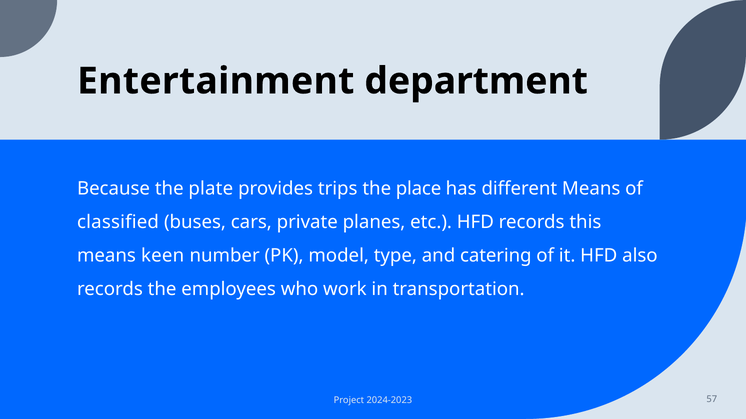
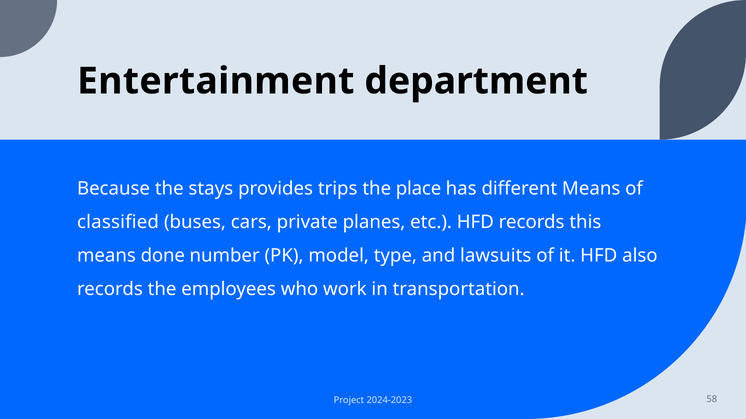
plate: plate -> stays
keen: keen -> done
catering: catering -> lawsuits
57: 57 -> 58
